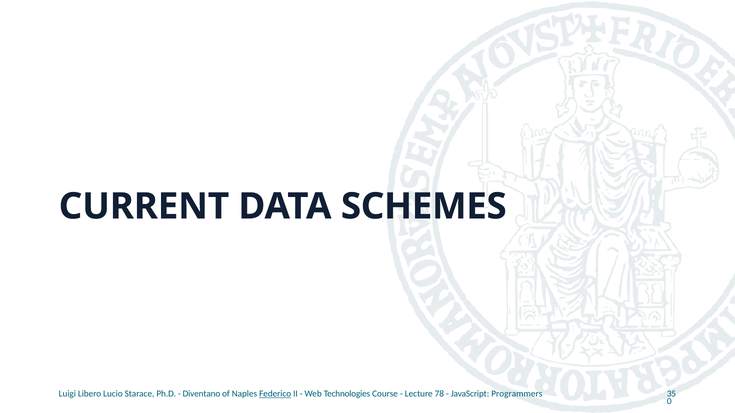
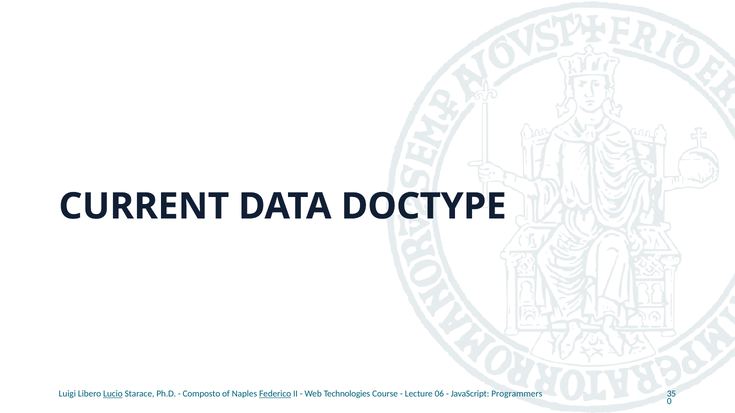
SCHEMES: SCHEMES -> DOCTYPE
Lucio underline: none -> present
Diventano: Diventano -> Composto
78: 78 -> 06
